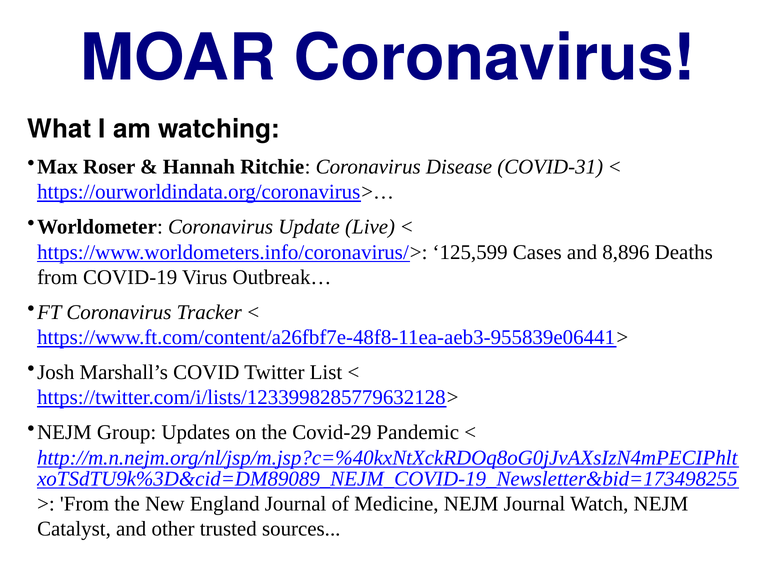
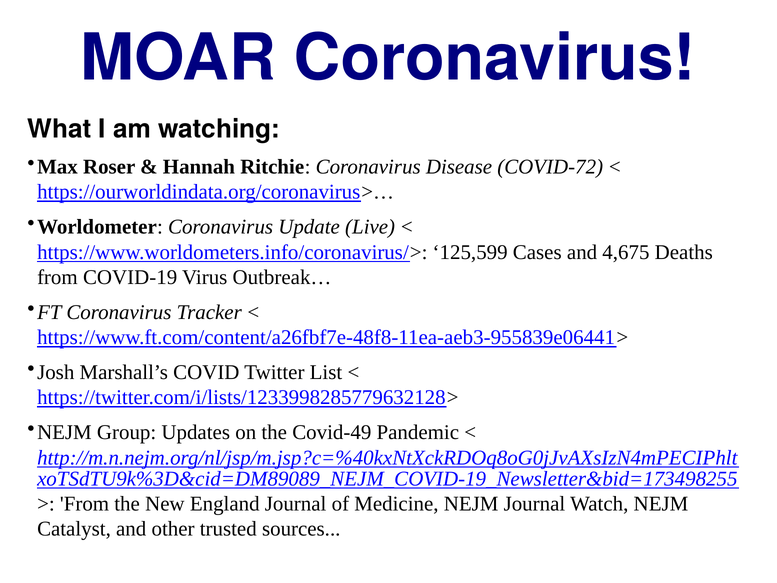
COVID-31: COVID-31 -> COVID-72
8,896: 8,896 -> 4,675
Covid-29: Covid-29 -> Covid-49
